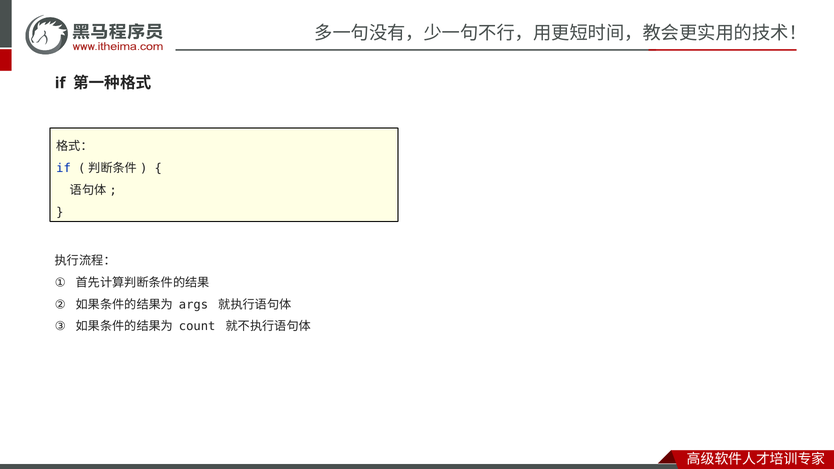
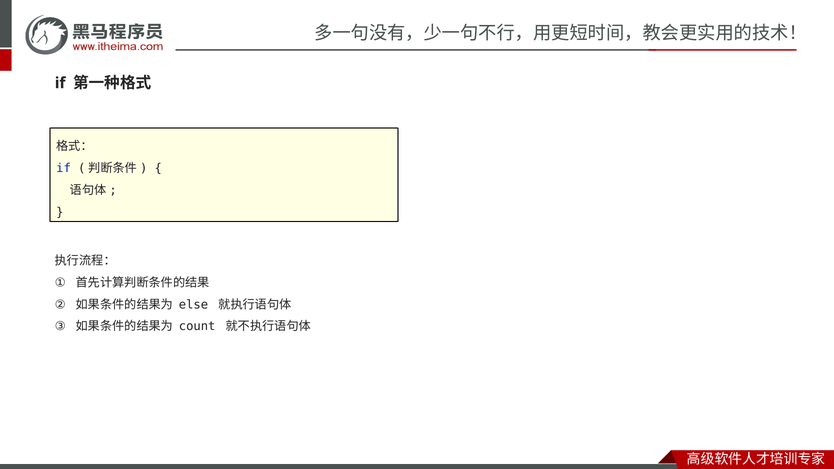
args: args -> else
